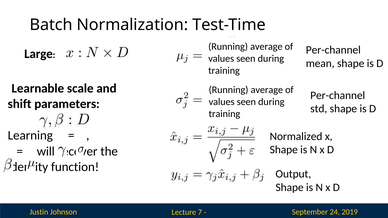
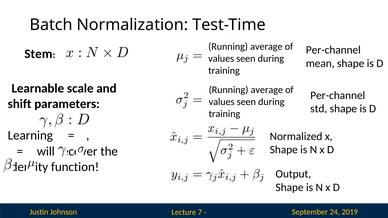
Large: Large -> Stem
